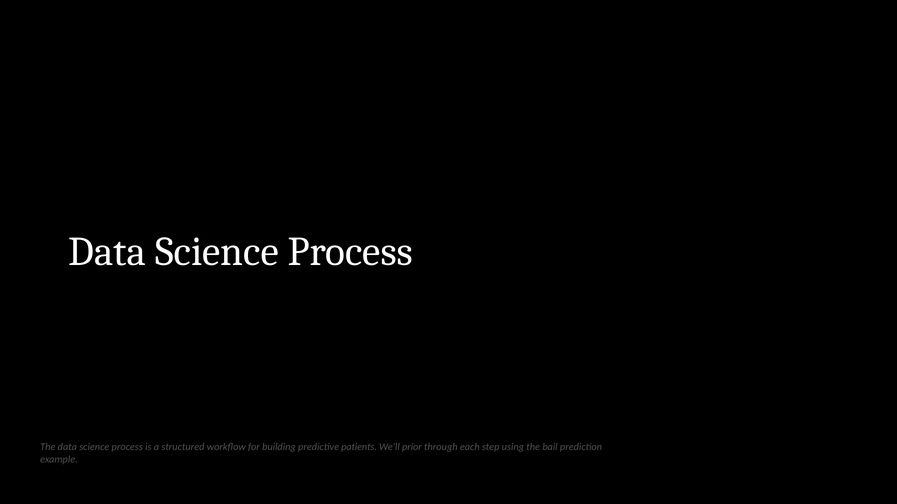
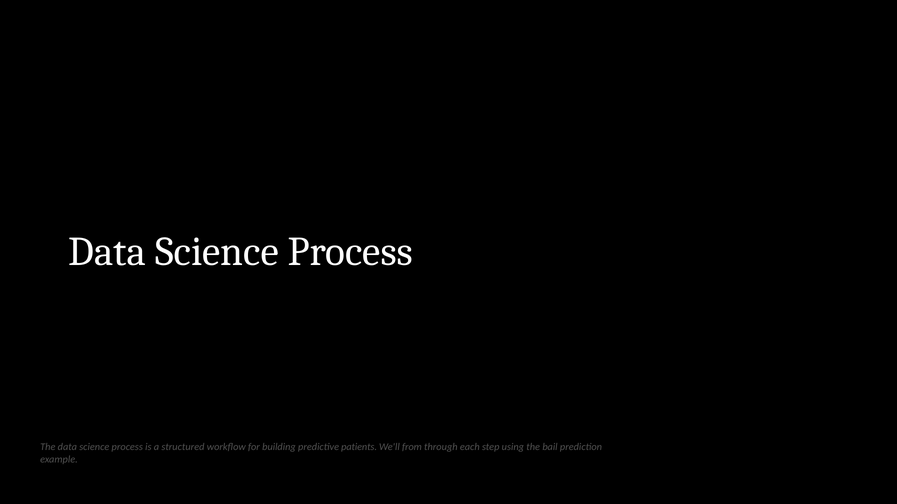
prior: prior -> from
